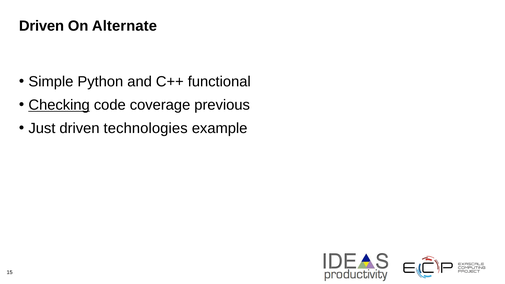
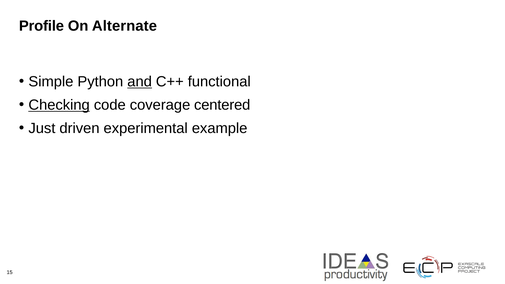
Driven at (41, 26): Driven -> Profile
and underline: none -> present
previous: previous -> centered
technologies: technologies -> experimental
